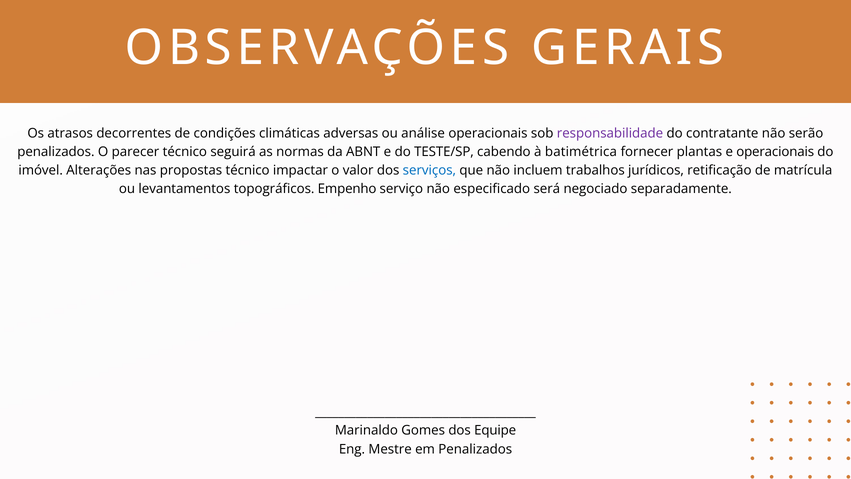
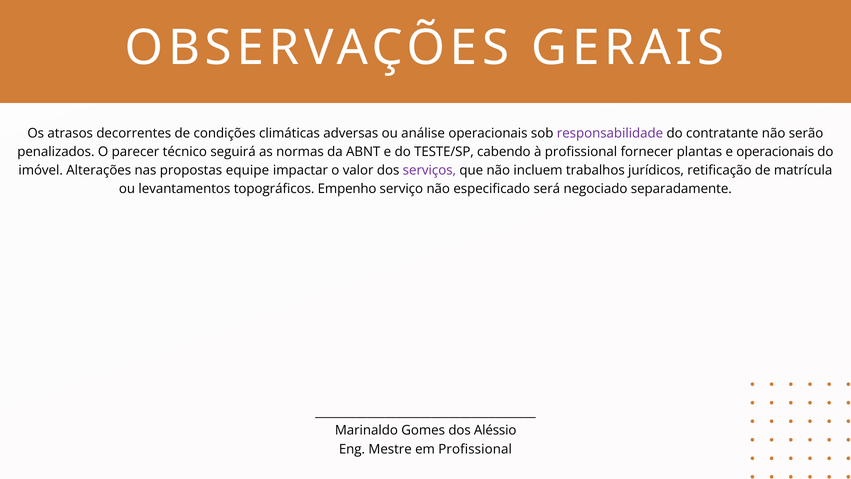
à batimétrica: batimétrica -> profissional
propostas técnico: técnico -> equipe
serviços colour: blue -> purple
Equipe: Equipe -> Aléssio
em Penalizados: Penalizados -> Profissional
